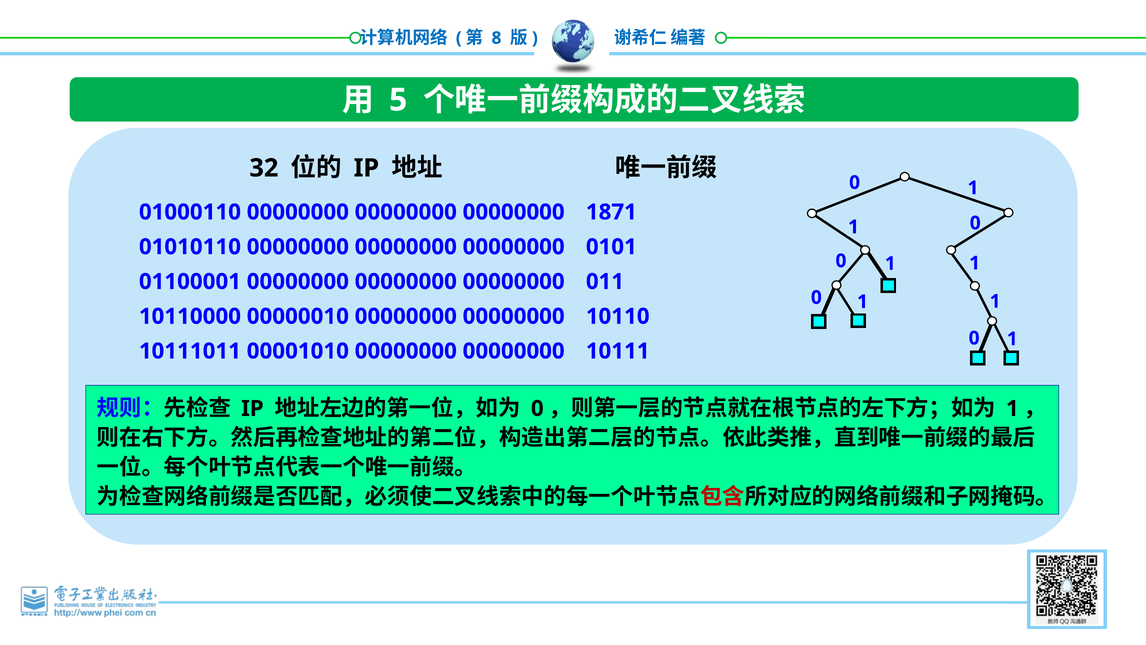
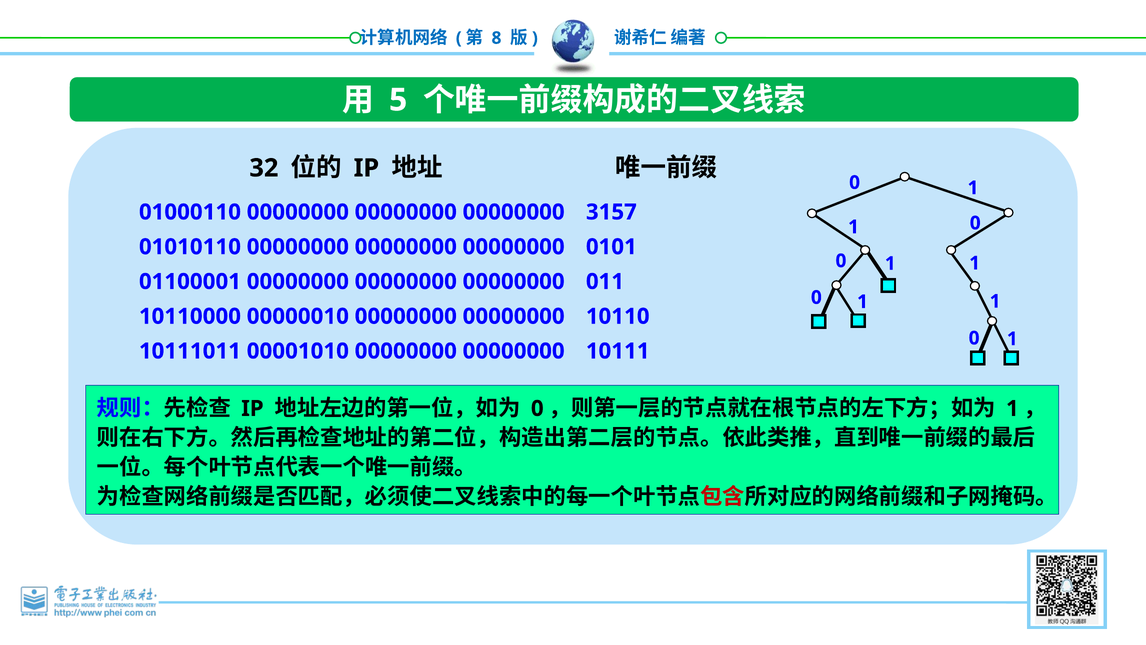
1871: 1871 -> 3157
